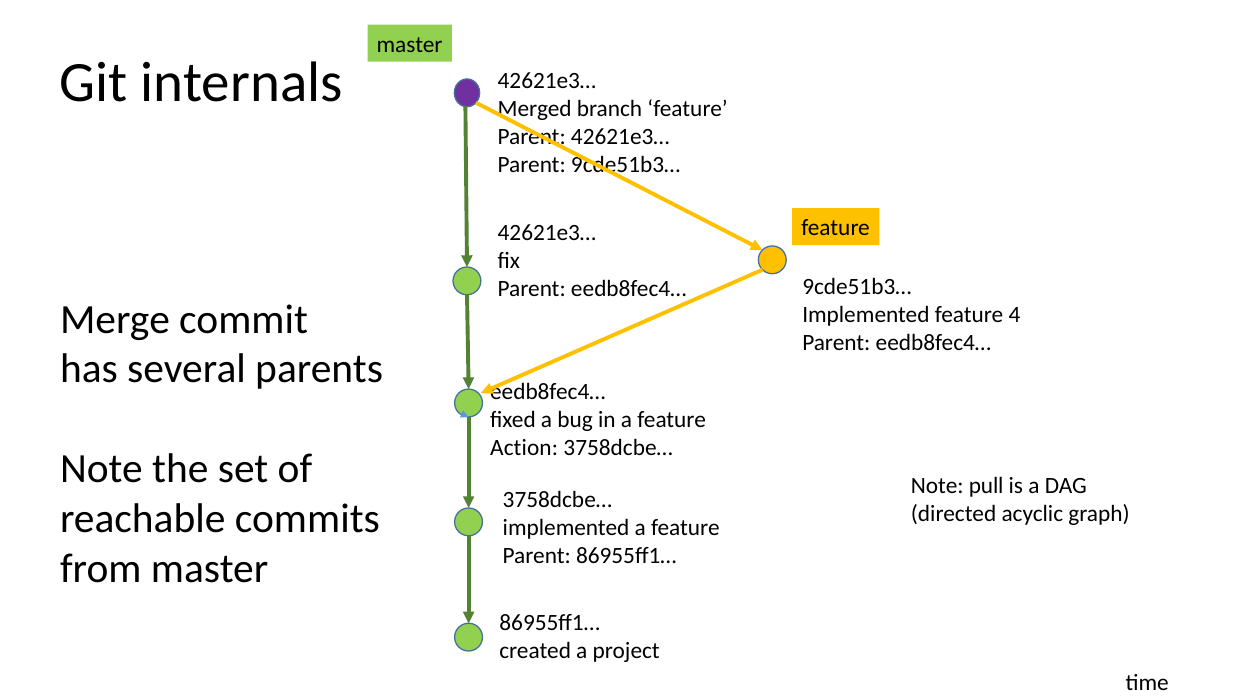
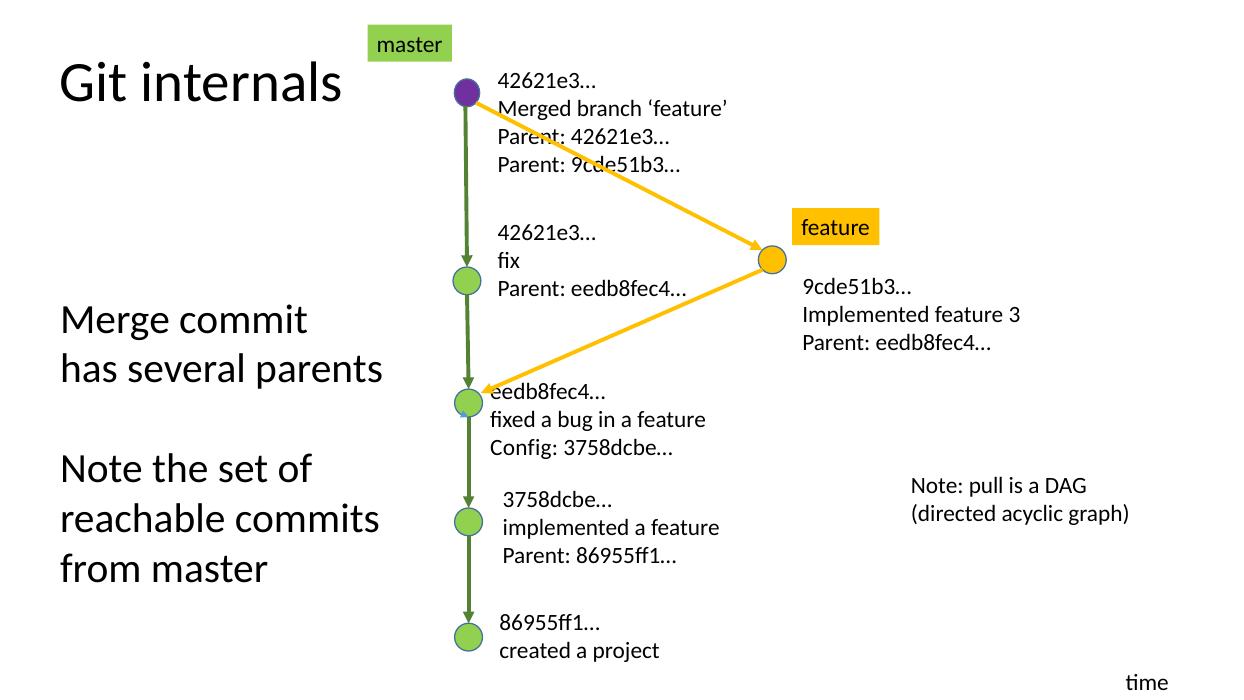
4: 4 -> 3
Action: Action -> Config
